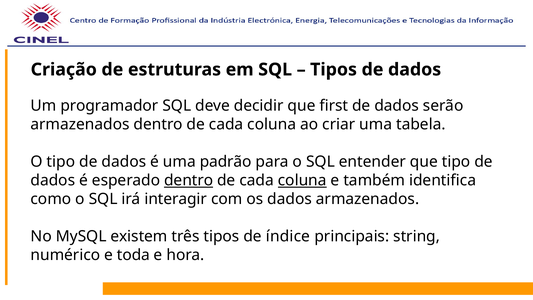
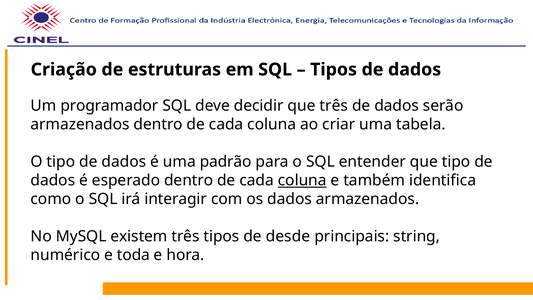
que first: first -> três
dentro at (189, 180) underline: present -> none
índice: índice -> desde
